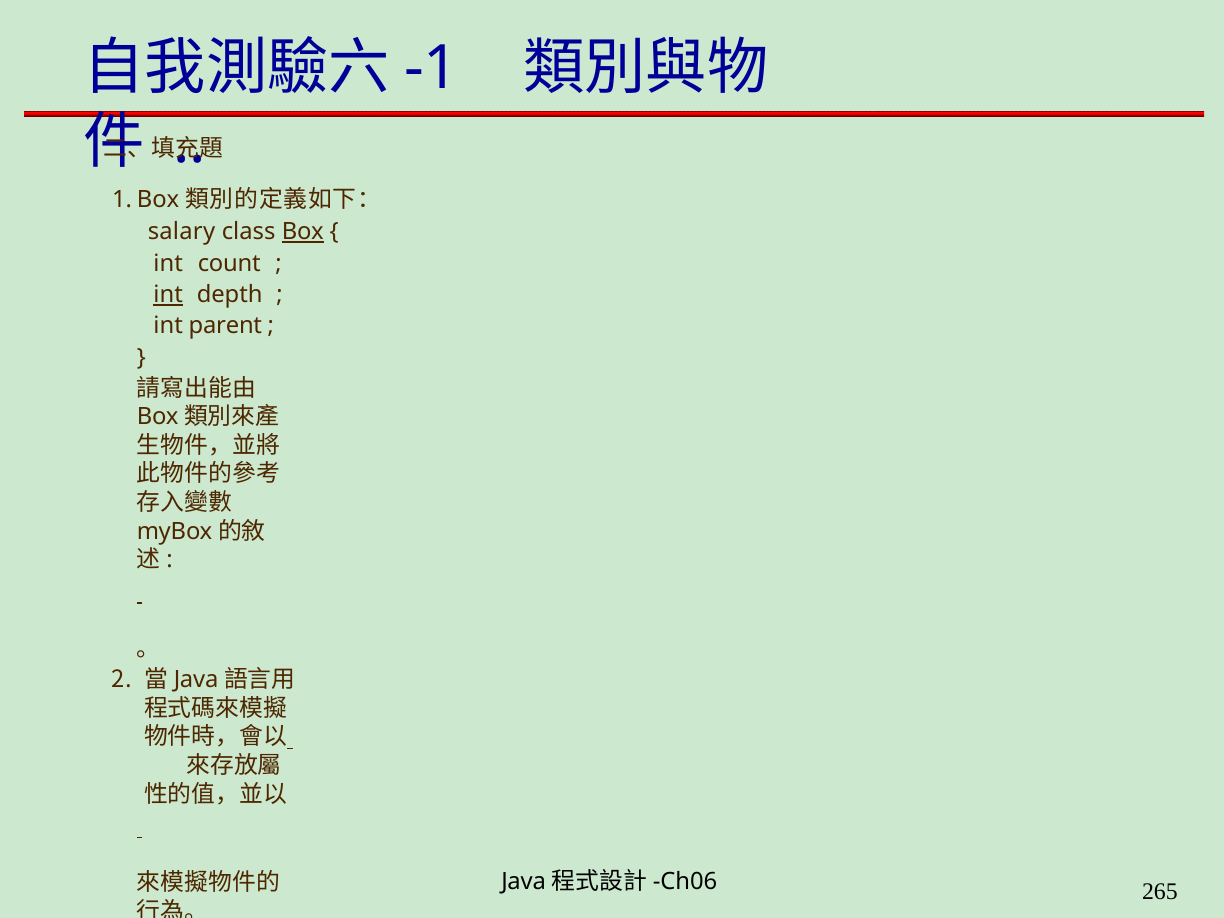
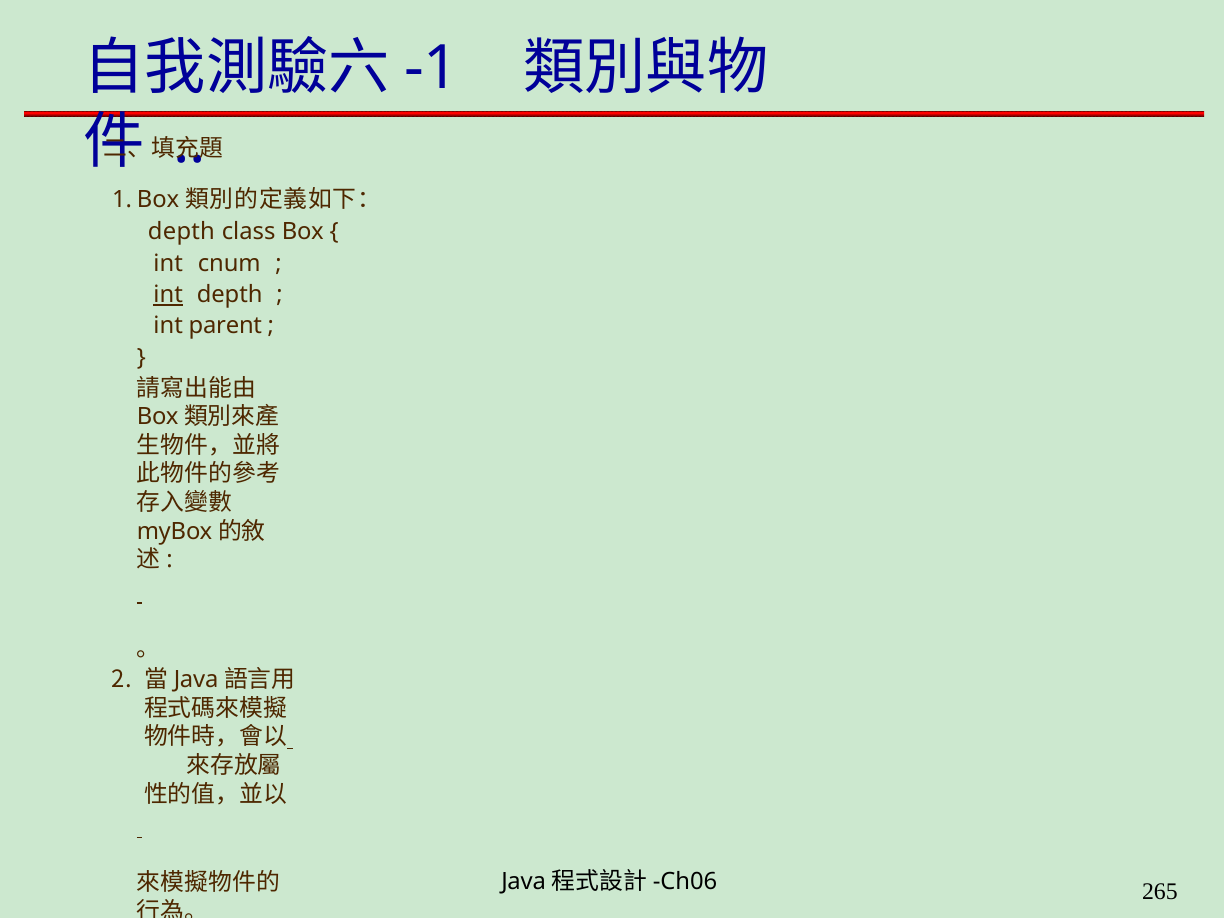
salary at (181, 232): salary -> depth
Box underline: present -> none
count: count -> cnum
